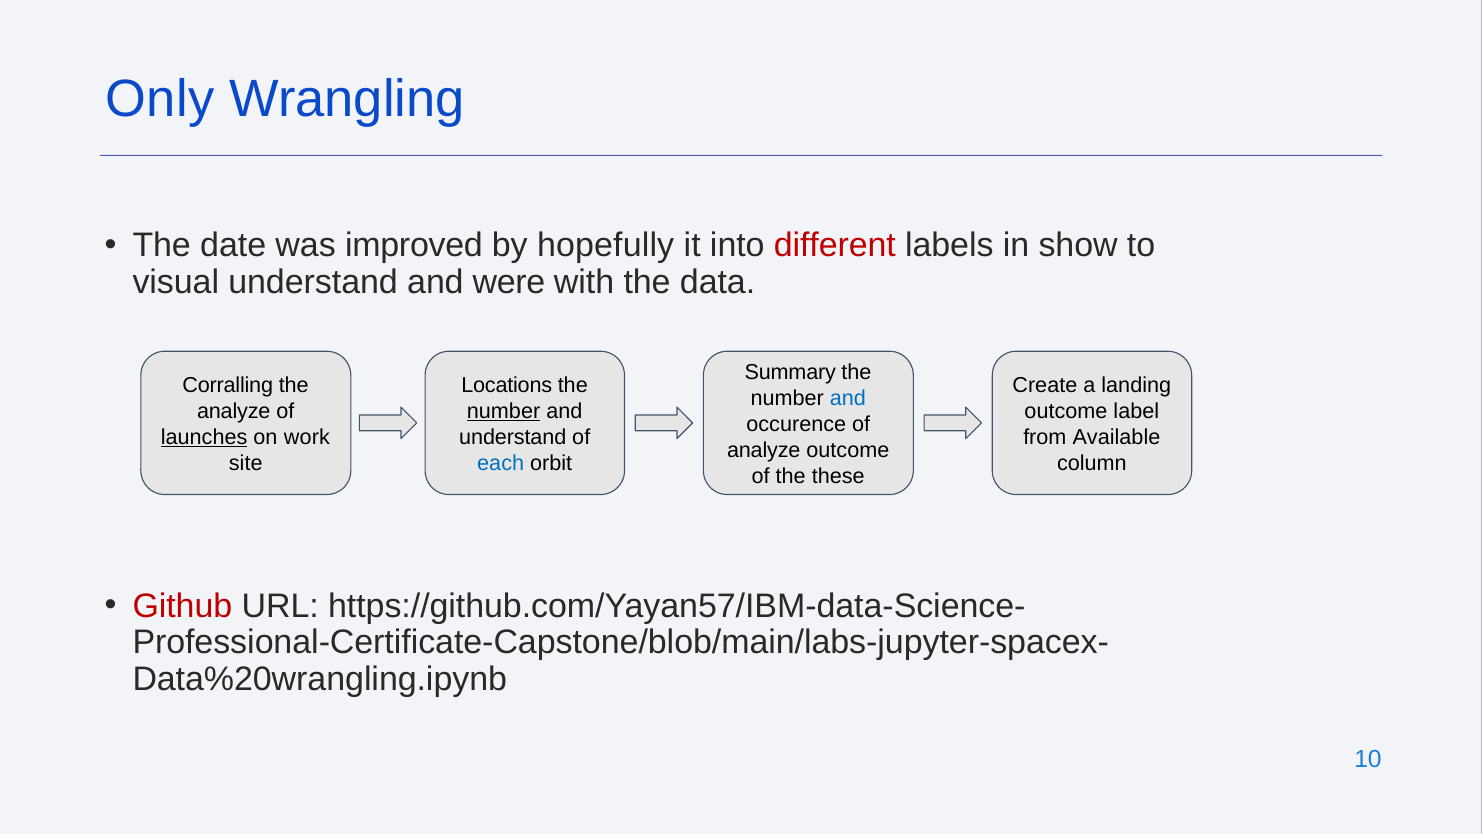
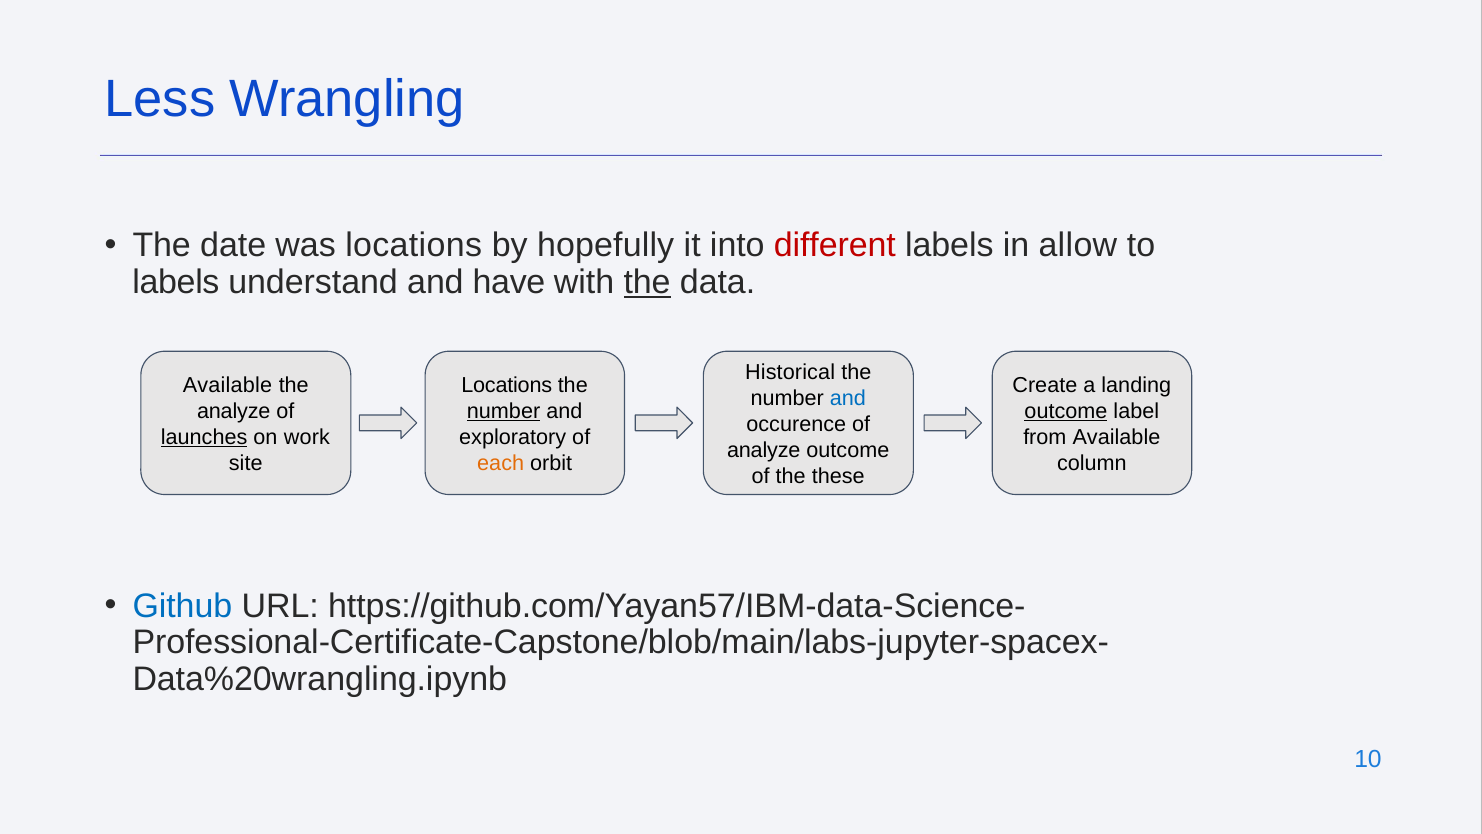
Only: Only -> Less
was improved: improved -> locations
show: show -> allow
visual at (176, 282): visual -> labels
were: were -> have
the at (647, 282) underline: none -> present
Summary: Summary -> Historical
Corralling at (228, 385): Corralling -> Available
outcome at (1066, 411) underline: none -> present
understand at (513, 437): understand -> exploratory
each colour: blue -> orange
Github colour: red -> blue
